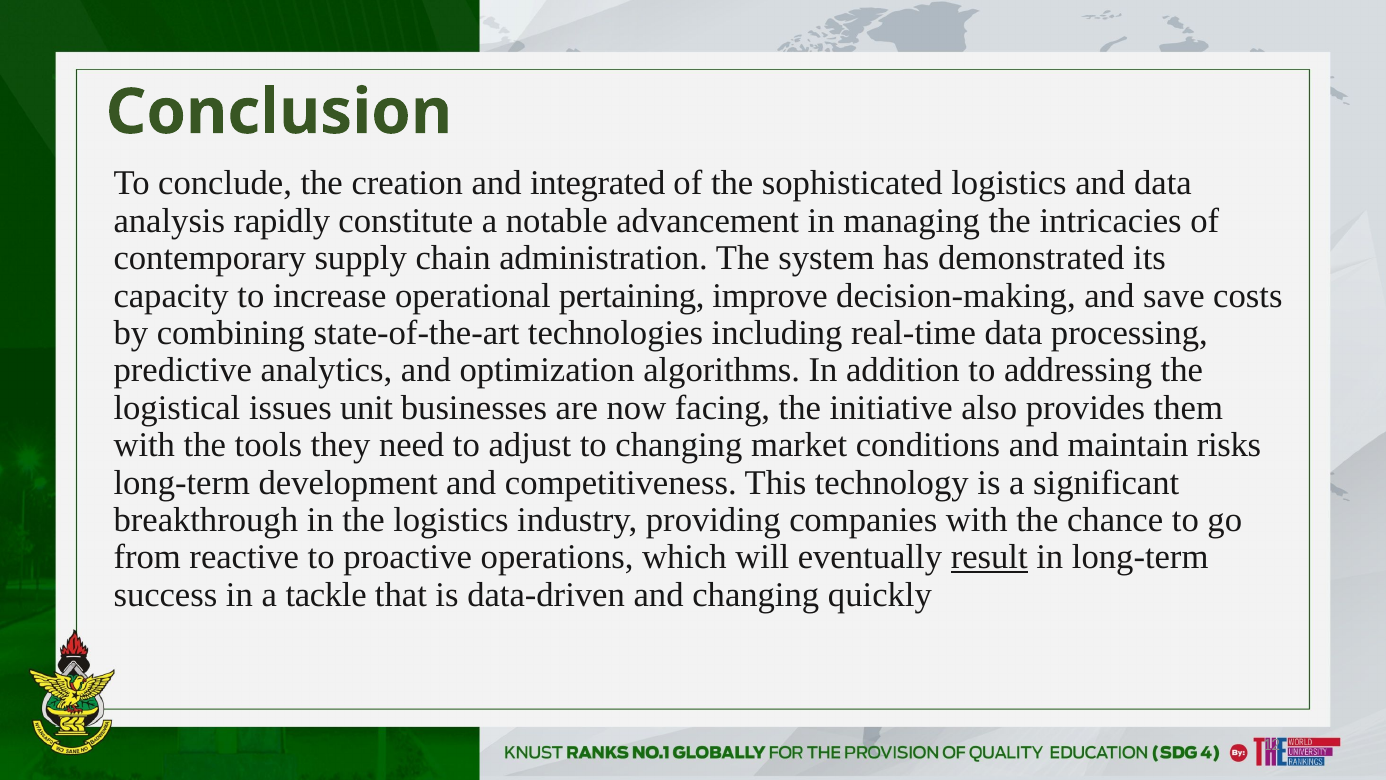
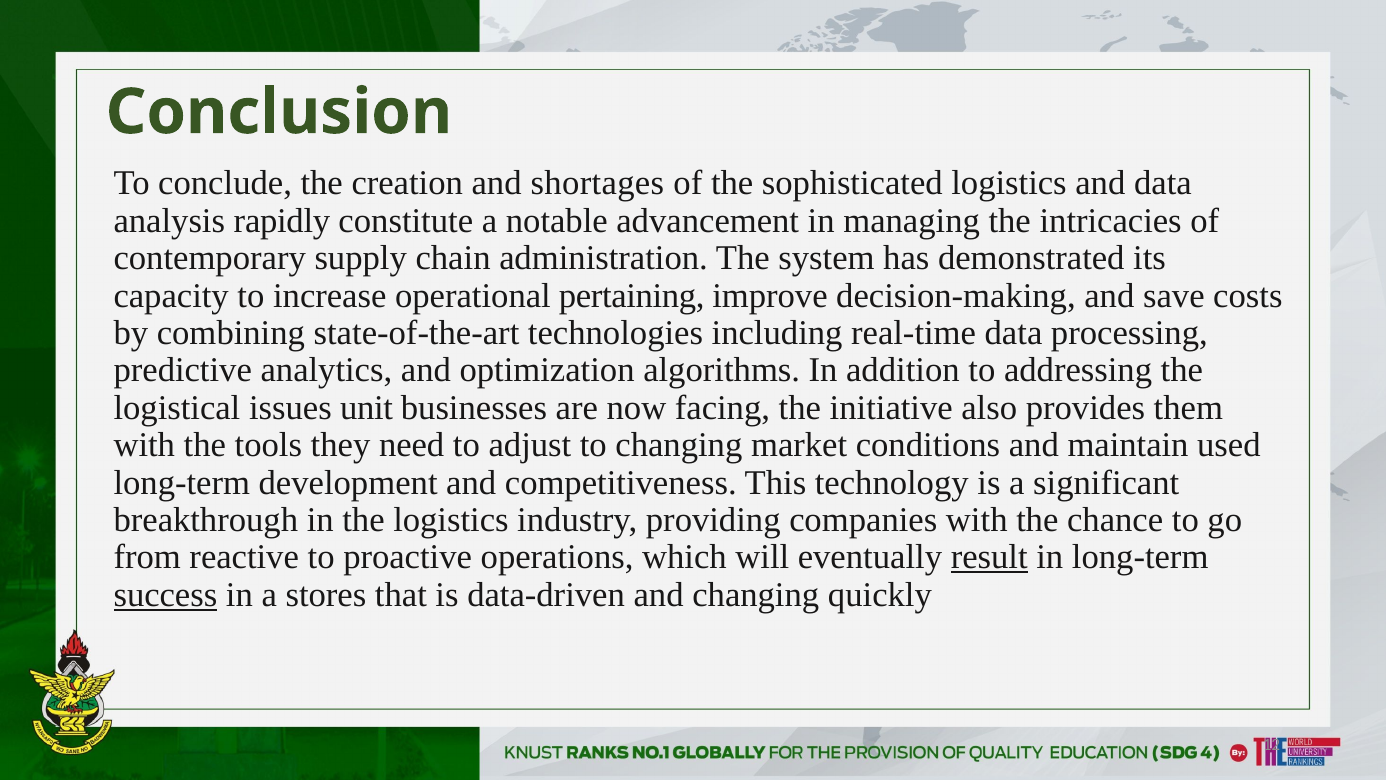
integrated: integrated -> shortages
risks: risks -> used
success underline: none -> present
tackle: tackle -> stores
